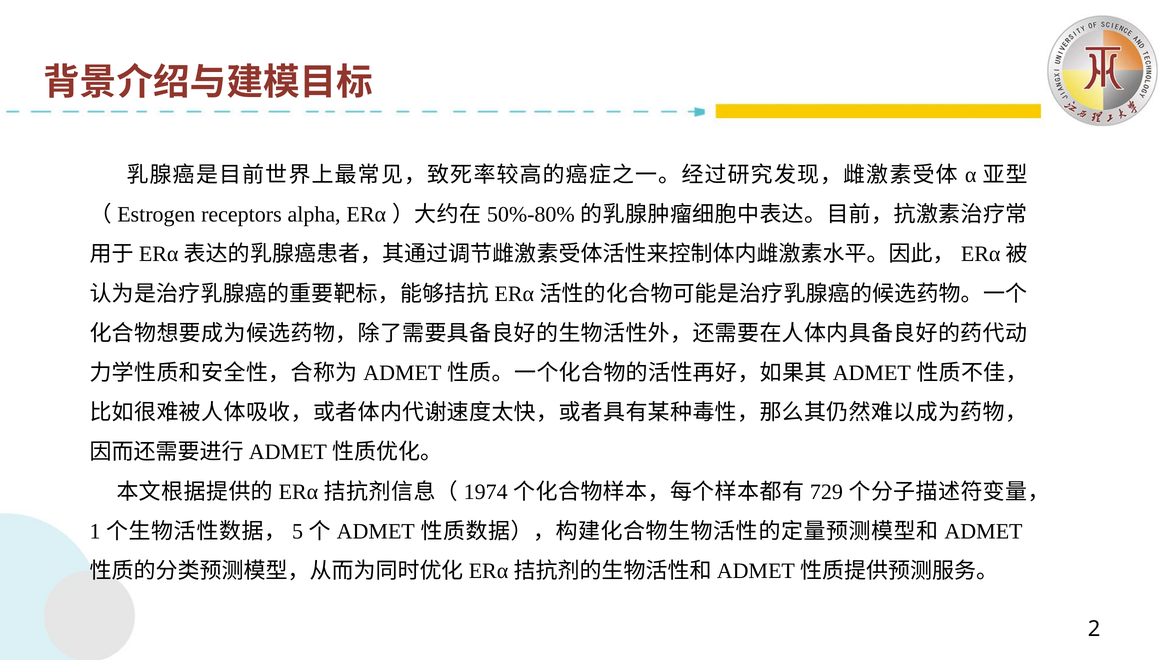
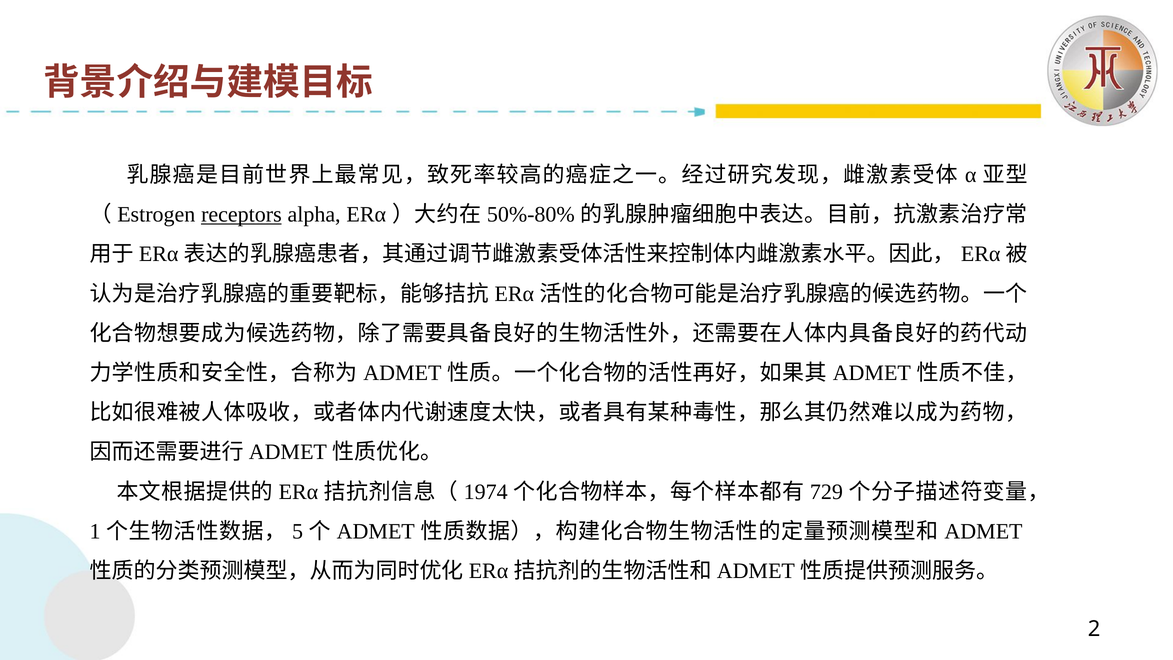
receptors underline: none -> present
